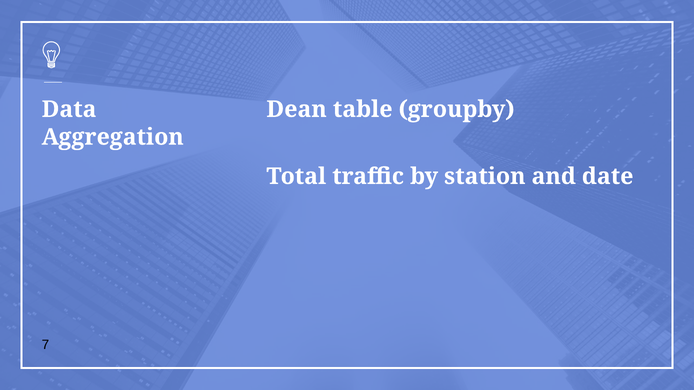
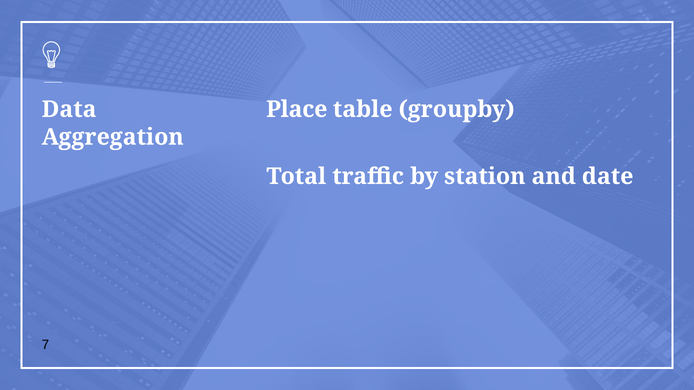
Dean: Dean -> Place
